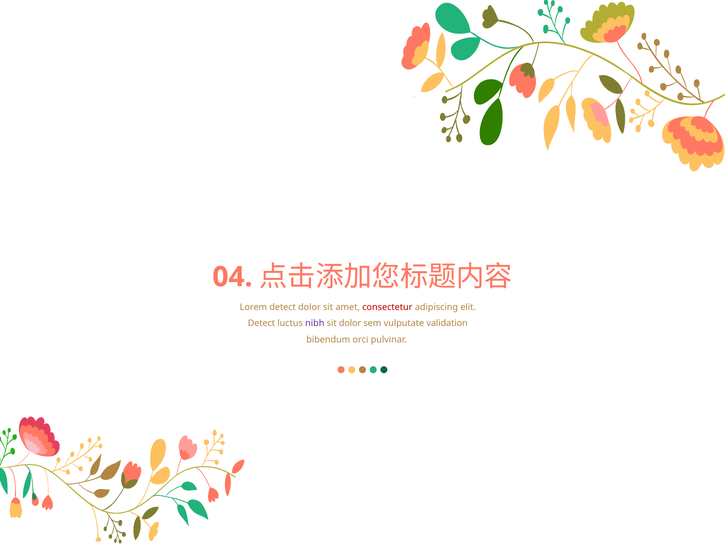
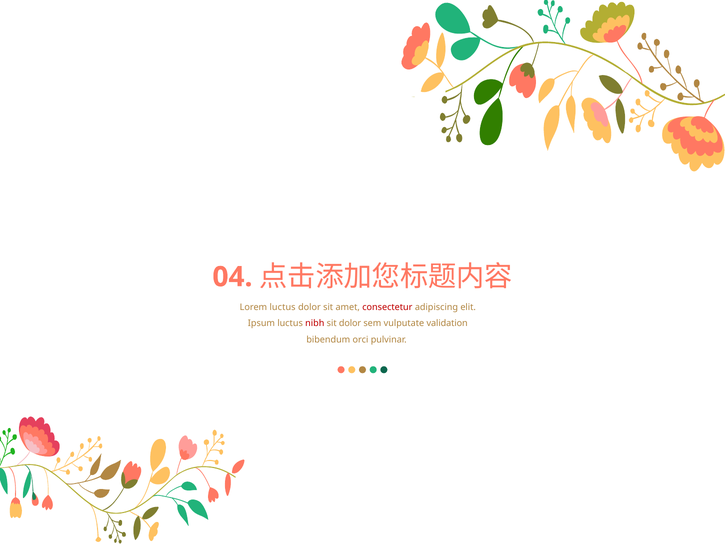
Lorem detect: detect -> luctus
Detect at (261, 323): Detect -> Ipsum
nibh colour: purple -> red
